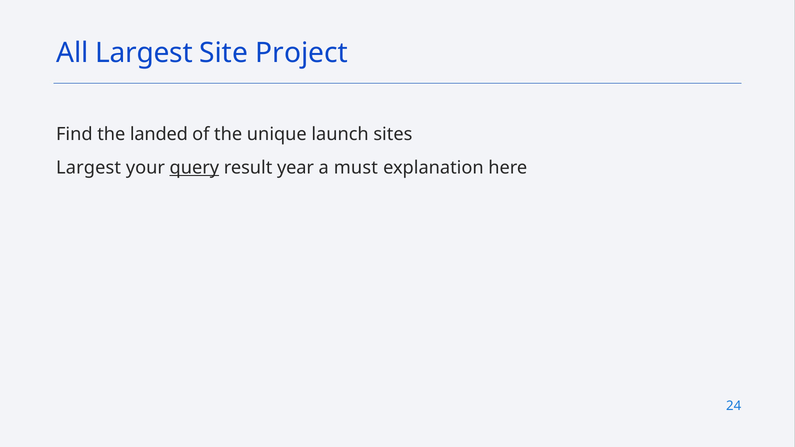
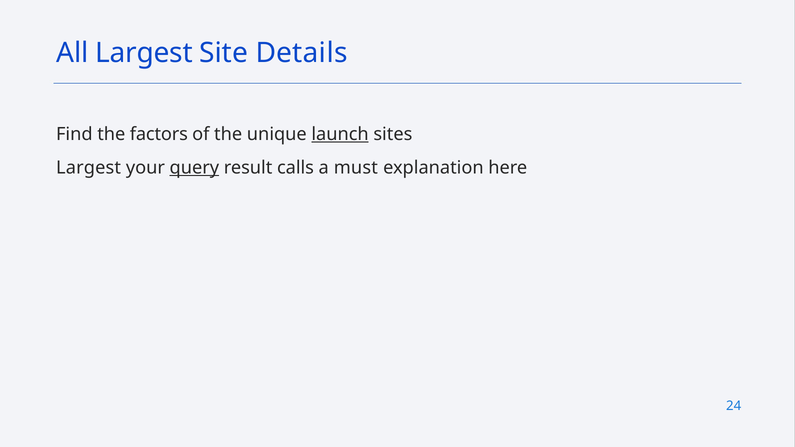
Project: Project -> Details
landed: landed -> factors
launch underline: none -> present
year: year -> calls
